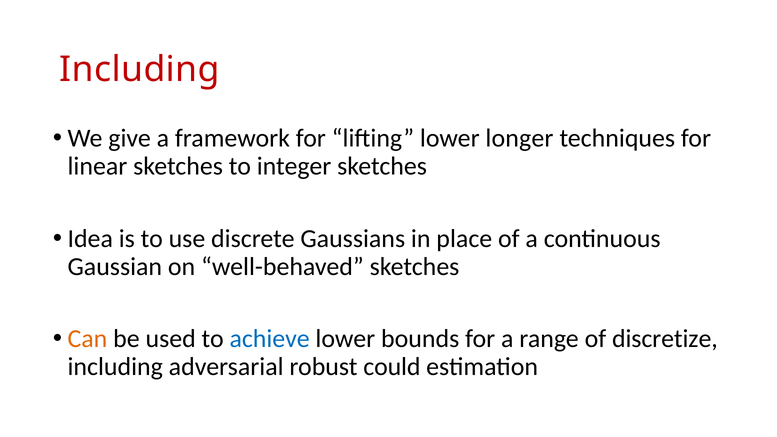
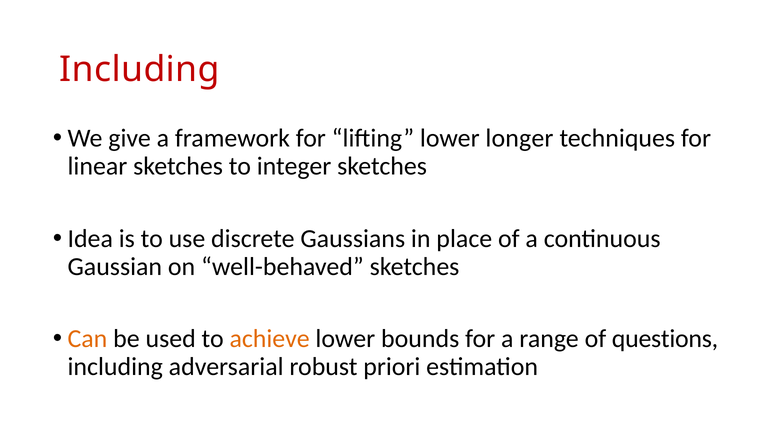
achieve colour: blue -> orange
discretize: discretize -> questions
could: could -> priori
